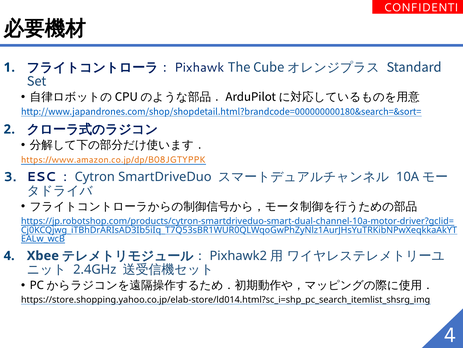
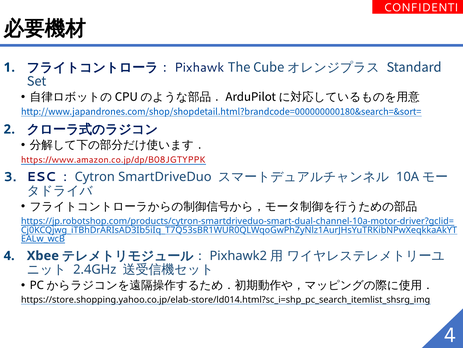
https://www.amazon.co.jp/dp/B08JGTYPPK colour: orange -> red
